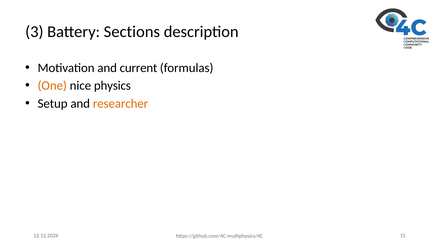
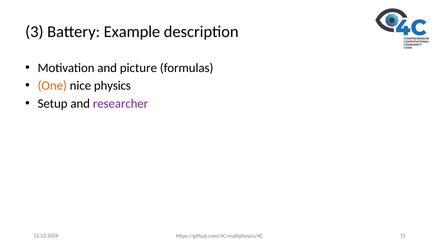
Sections: Sections -> Example
current: current -> picture
researcher colour: orange -> purple
